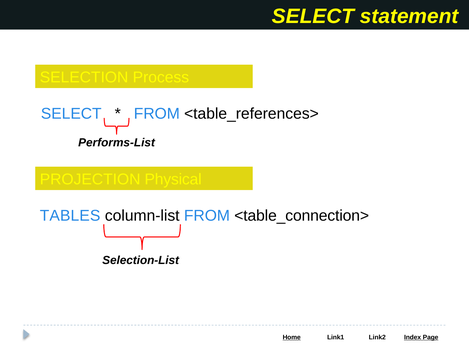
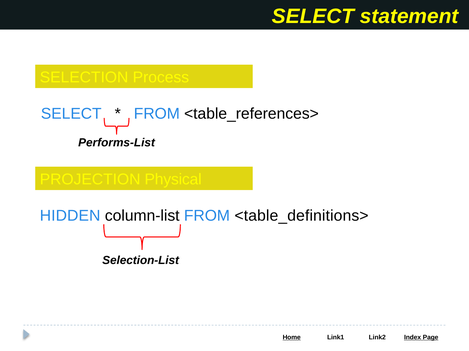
TABLES: TABLES -> HIDDEN
<table_connection>: <table_connection> -> <table_definitions>
